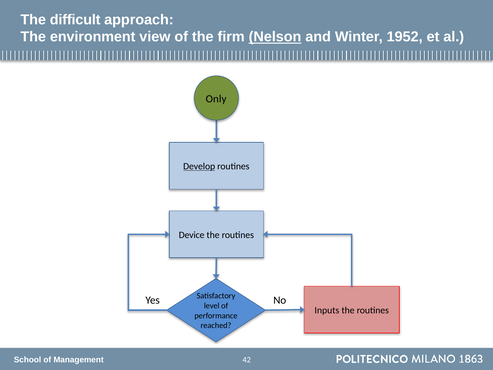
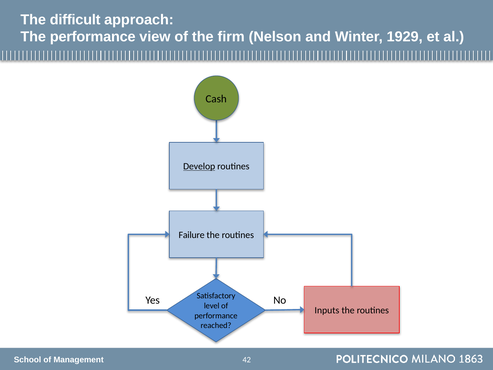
The environment: environment -> performance
Nelson underline: present -> none
1952: 1952 -> 1929
Only: Only -> Cash
Device: Device -> Failure
